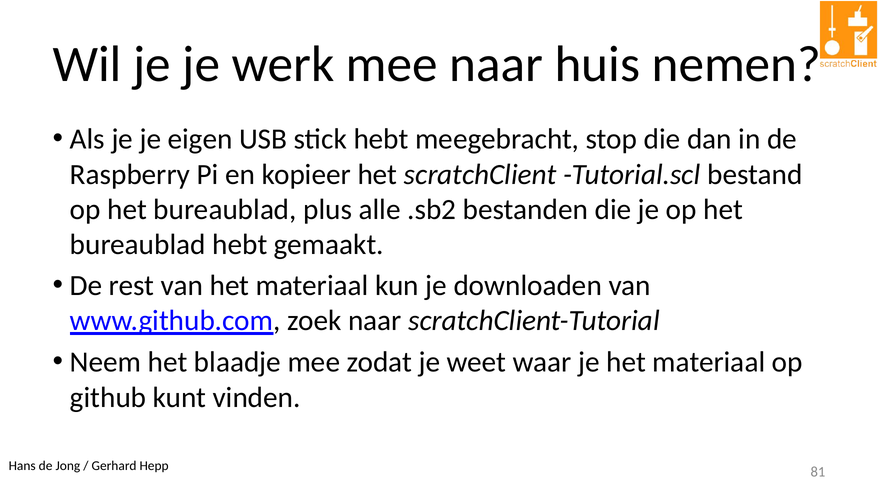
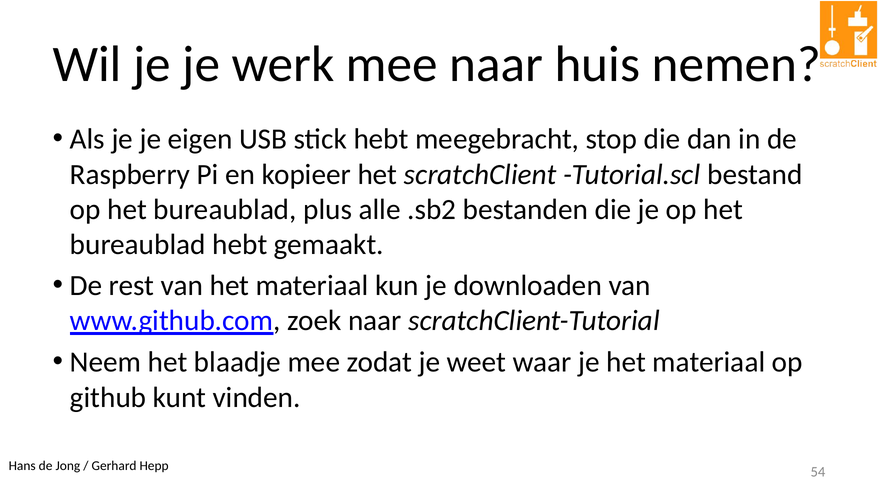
81: 81 -> 54
